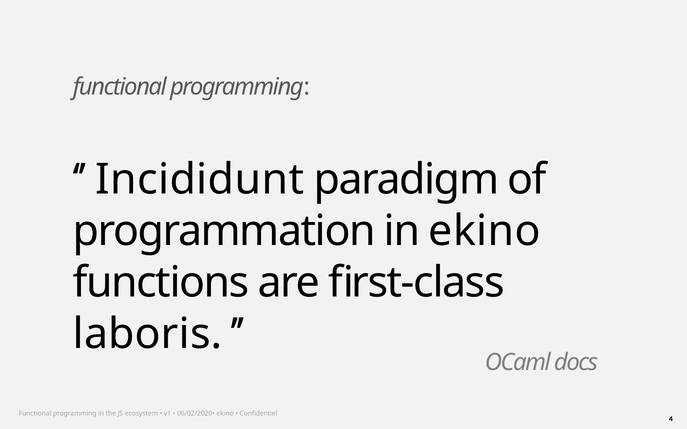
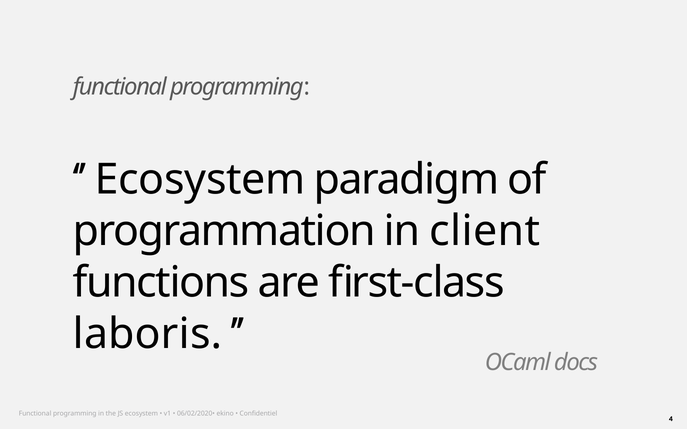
Incididunt at (200, 180): Incididunt -> Ecosystem
in ekino: ekino -> client
